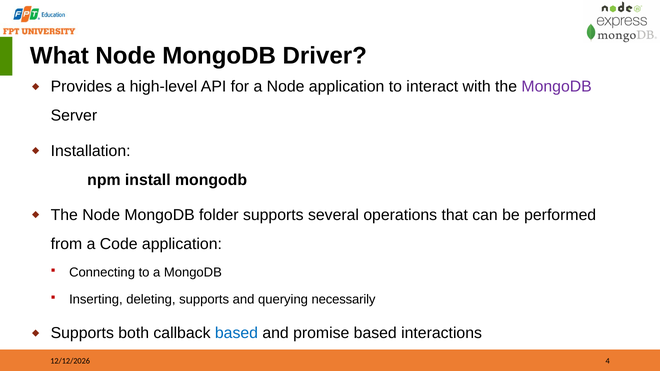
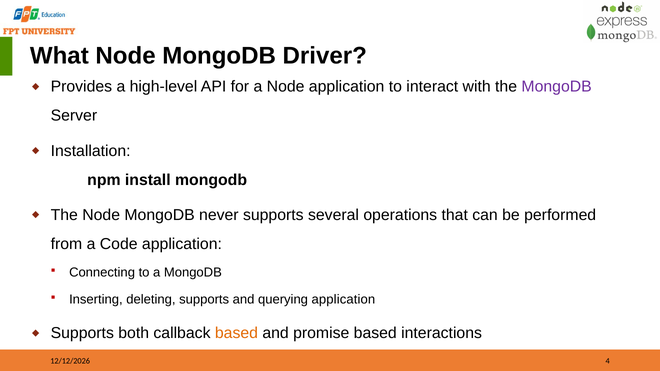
folder: folder -> never
querying necessarily: necessarily -> application
based at (236, 333) colour: blue -> orange
